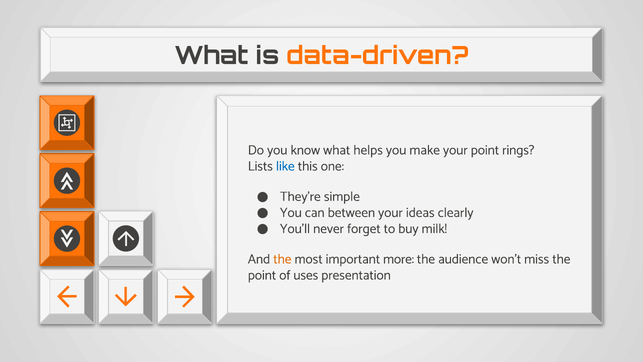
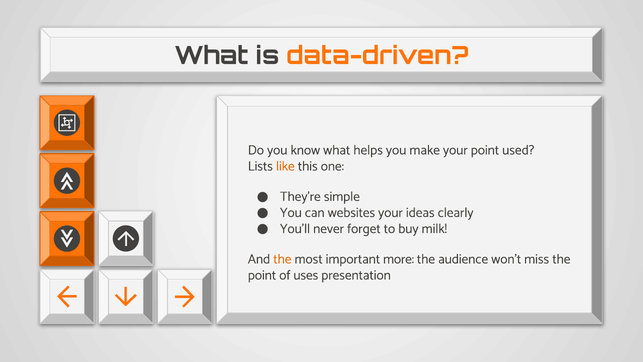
rings: rings -> used
like colour: blue -> orange
between: between -> websites
